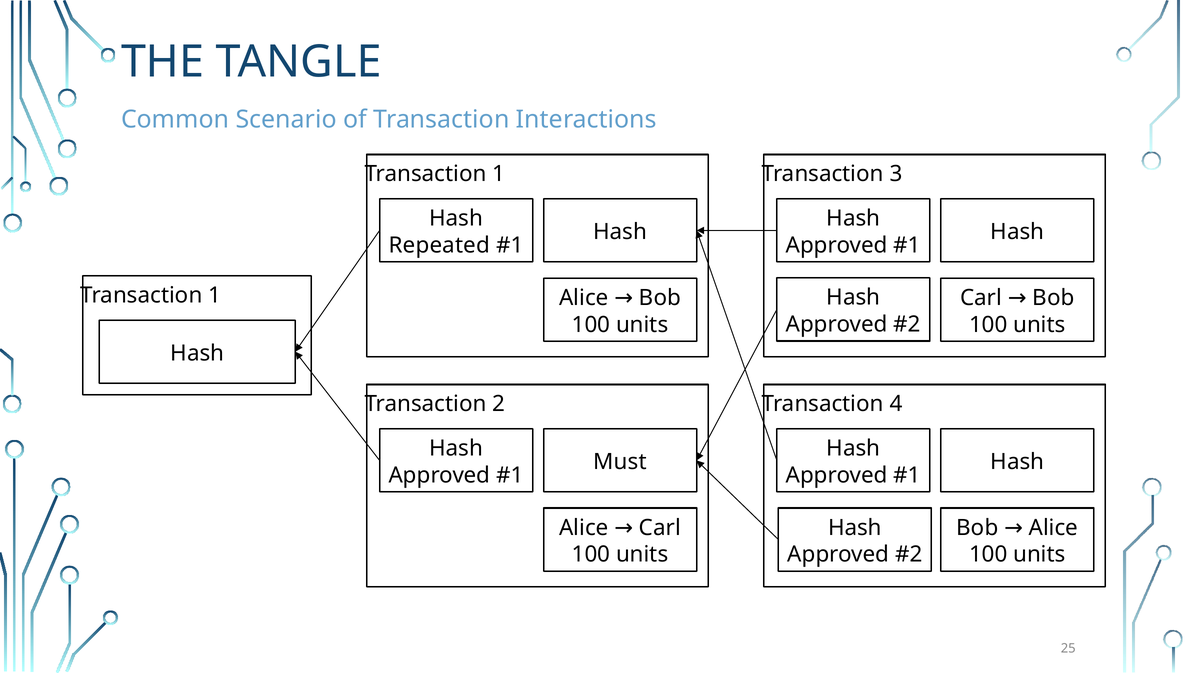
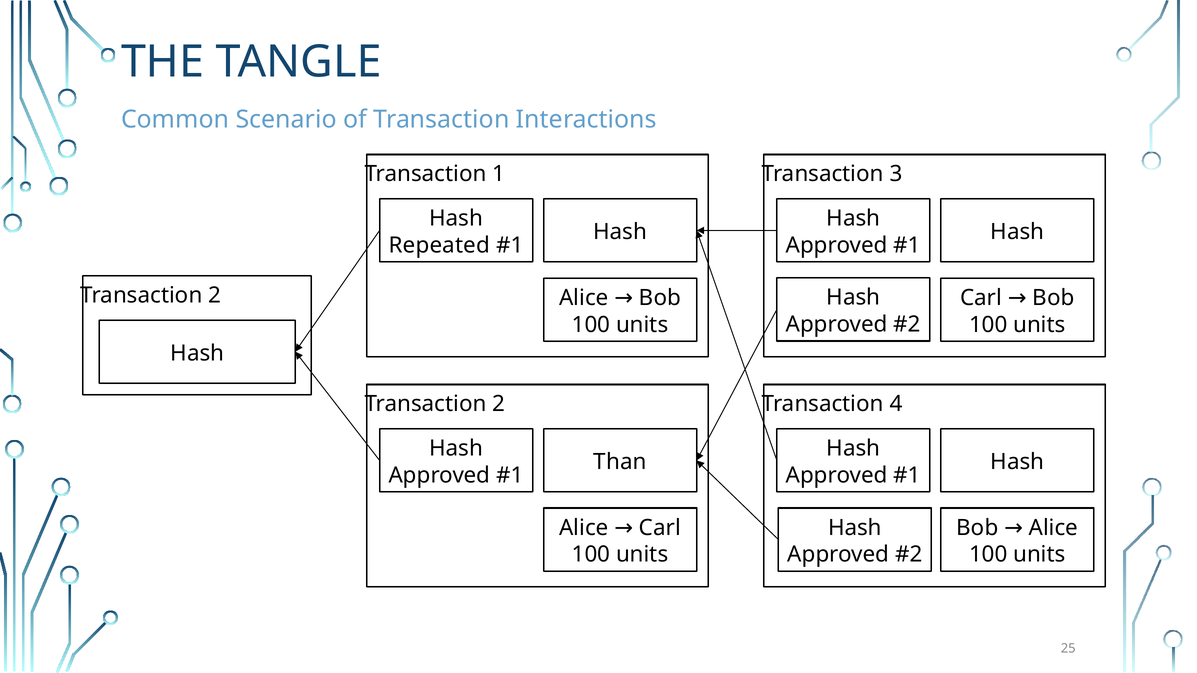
1 at (215, 295): 1 -> 2
Must: Must -> Than
